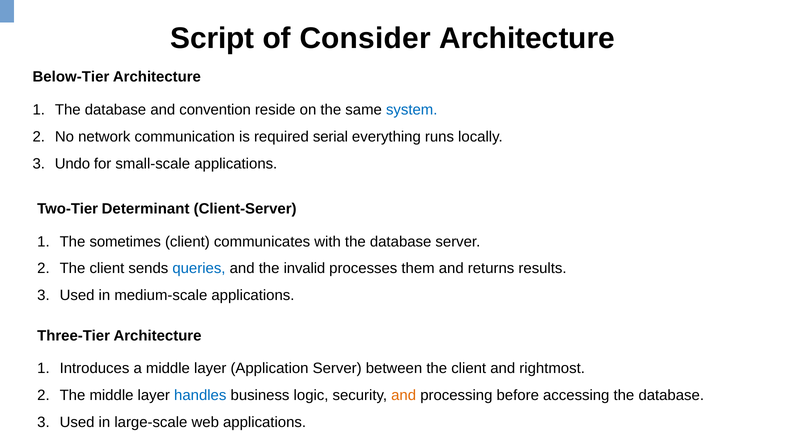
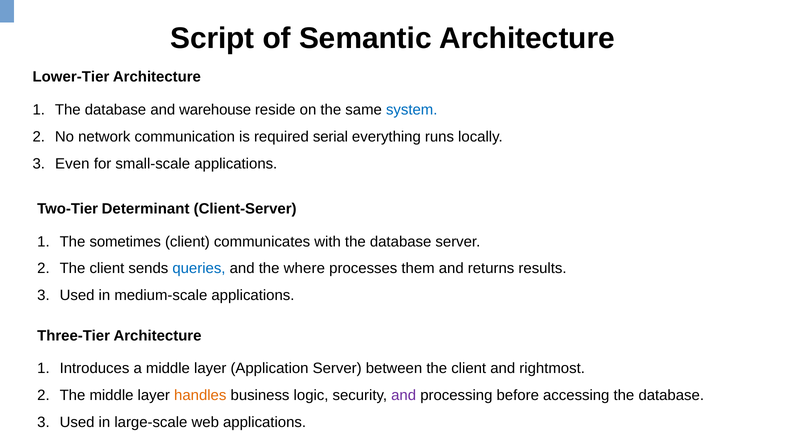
Consider: Consider -> Semantic
Below-Tier: Below-Tier -> Lower-Tier
convention: convention -> warehouse
Undo: Undo -> Even
invalid: invalid -> where
handles colour: blue -> orange
and at (404, 396) colour: orange -> purple
